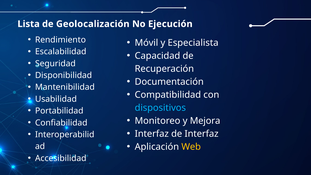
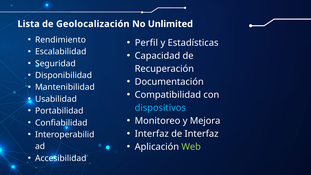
Ejecución: Ejecución -> Unlimited
Móvil: Móvil -> Perfil
Especialista: Especialista -> Estadísticas
Web colour: yellow -> light green
